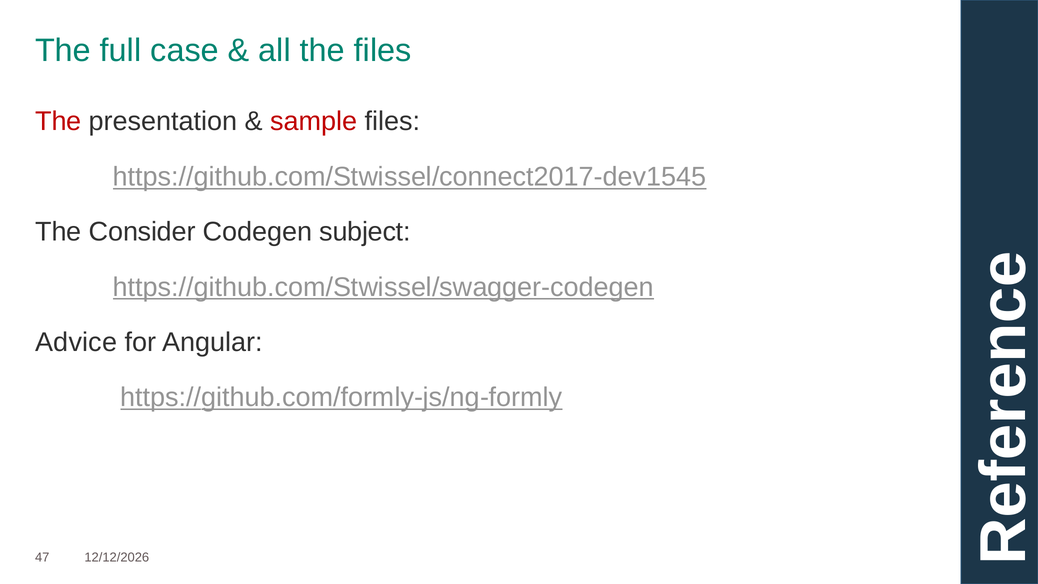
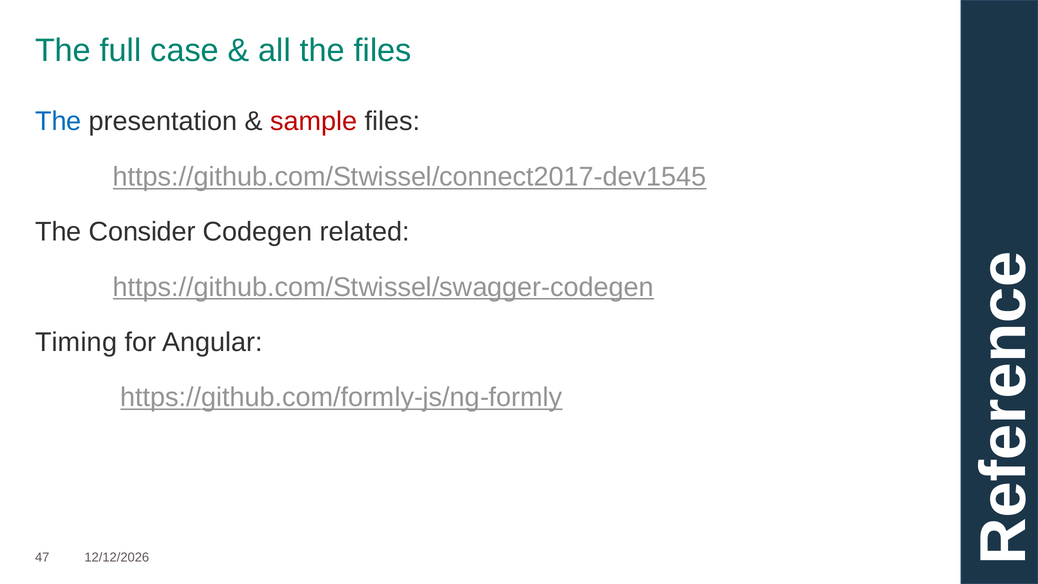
The at (58, 122) colour: red -> blue
subject: subject -> related
Advice: Advice -> Timing
